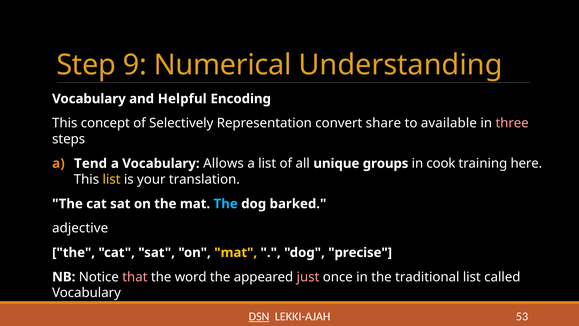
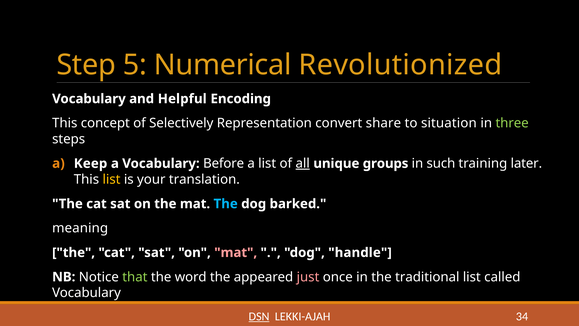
9: 9 -> 5
Understanding: Understanding -> Revolutionized
available: available -> situation
three colour: pink -> light green
Tend: Tend -> Keep
Allows: Allows -> Before
all underline: none -> present
cook: cook -> such
here: here -> later
adjective: adjective -> meaning
mat at (236, 252) colour: yellow -> pink
precise: precise -> handle
that colour: pink -> light green
53: 53 -> 34
